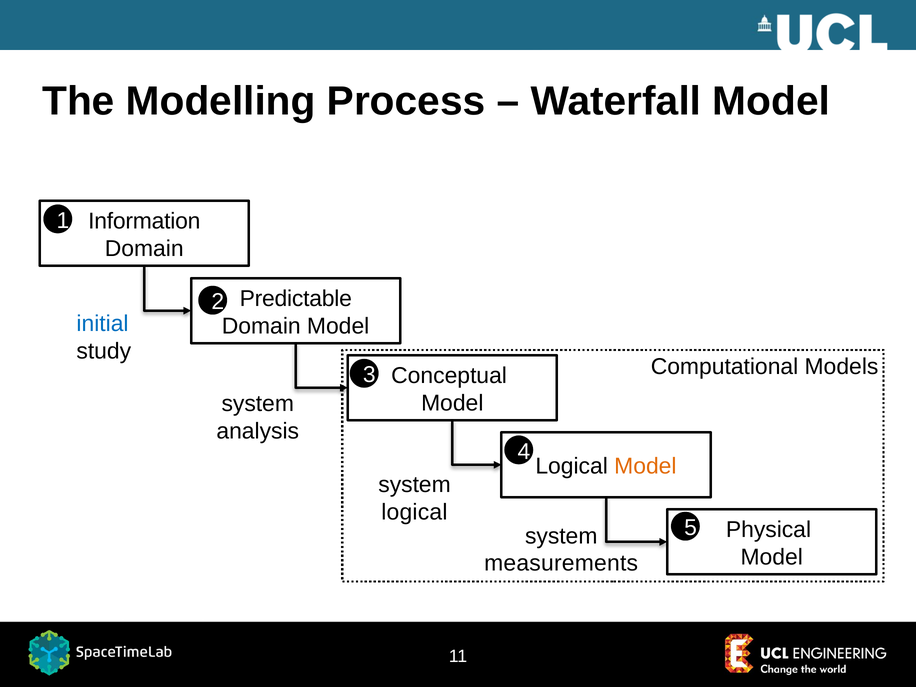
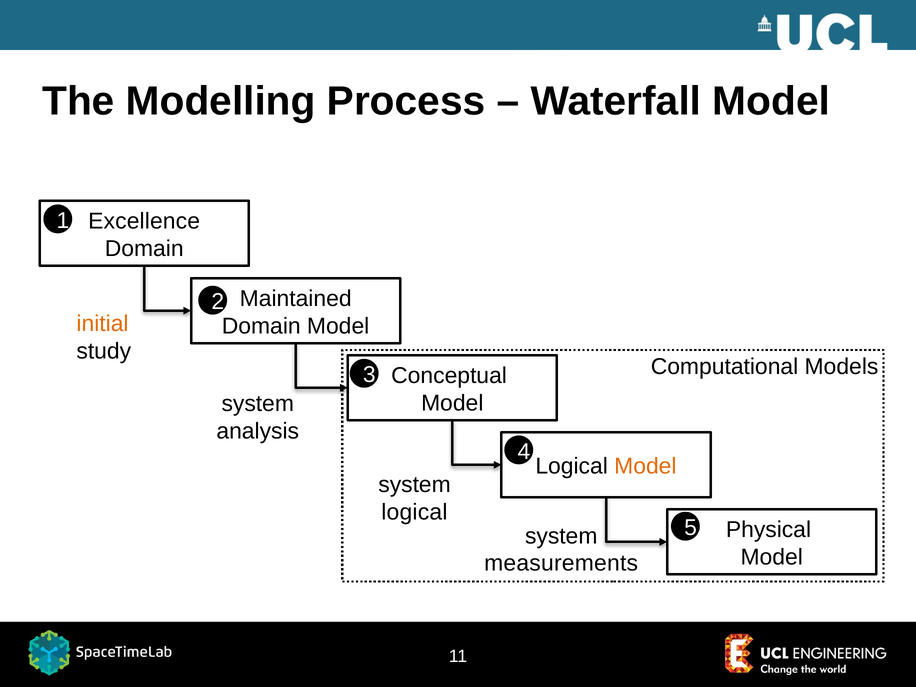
Information: Information -> Excellence
Predictable: Predictable -> Maintained
initial colour: blue -> orange
